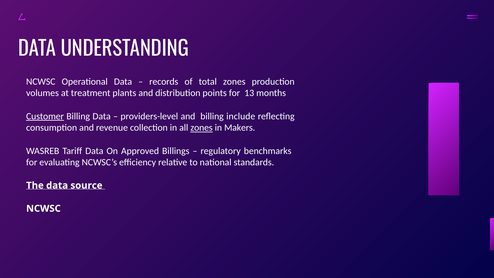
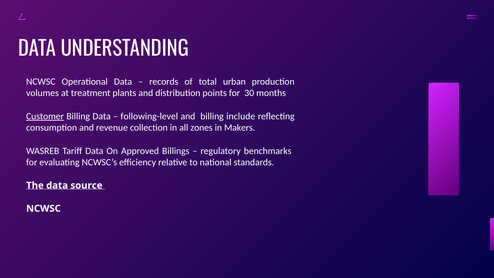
total zones: zones -> urban
13: 13 -> 30
providers-level: providers-level -> following-level
zones at (202, 128) underline: present -> none
